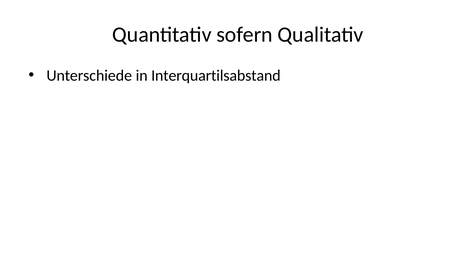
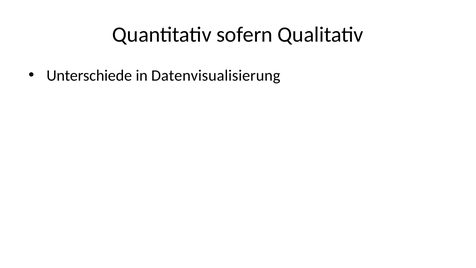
Interquartilsabstand: Interquartilsabstand -> Datenvisualisierung
